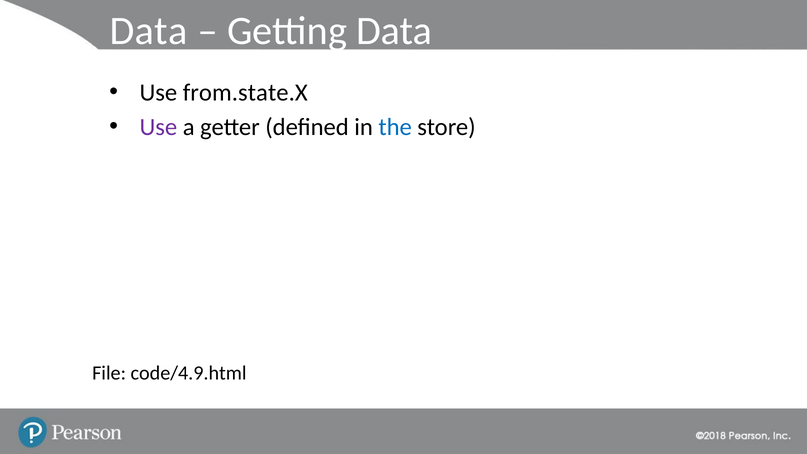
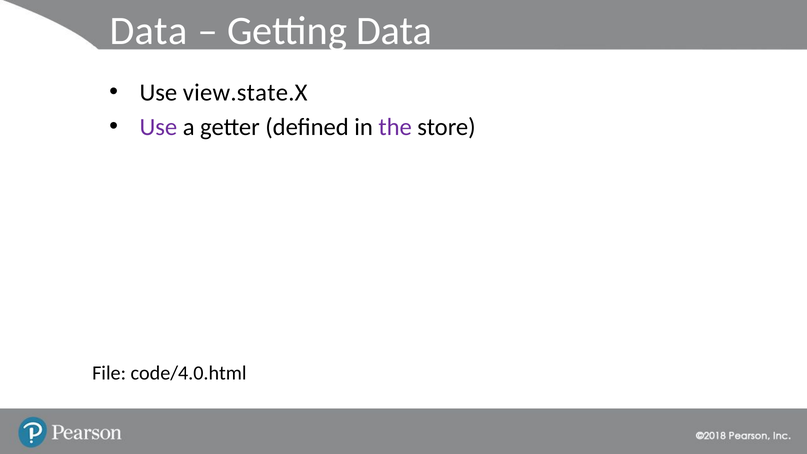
from.state.X: from.state.X -> view.state.X
the colour: blue -> purple
code/4.9.html: code/4.9.html -> code/4.0.html
